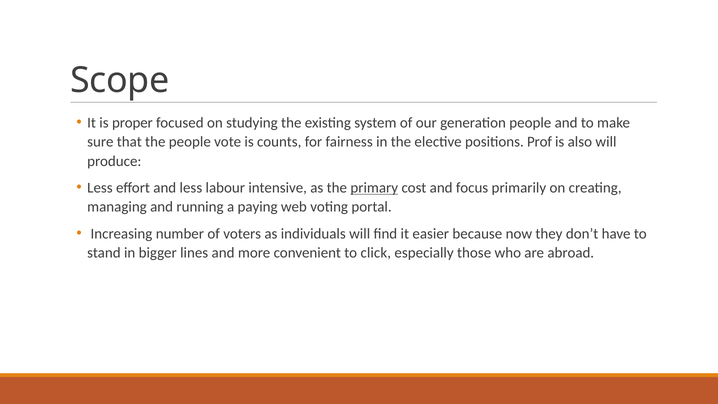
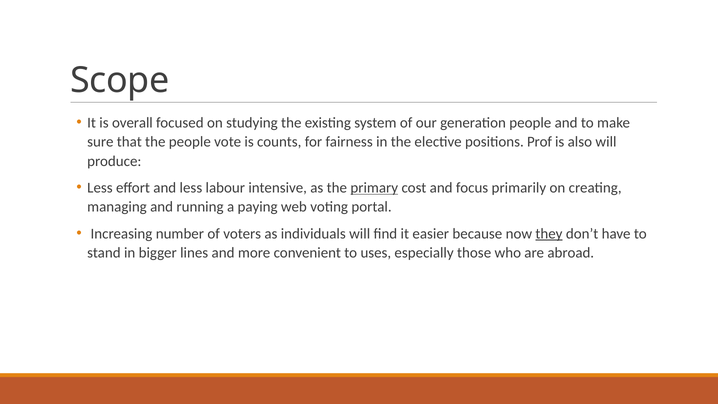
proper: proper -> overall
they underline: none -> present
click: click -> uses
